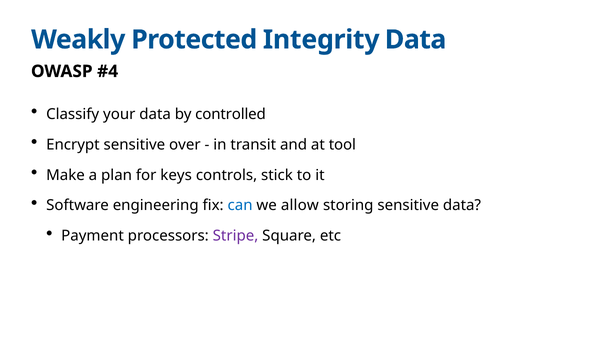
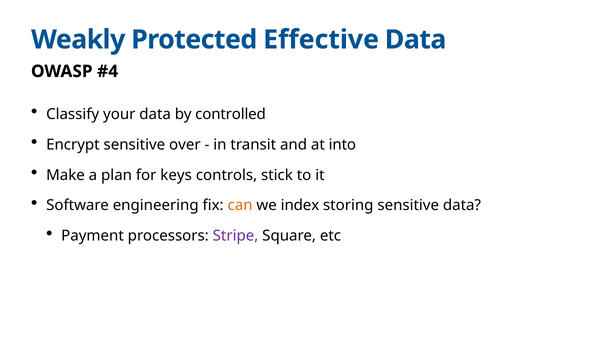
Integrity: Integrity -> Effective
tool: tool -> into
can colour: blue -> orange
allow: allow -> index
